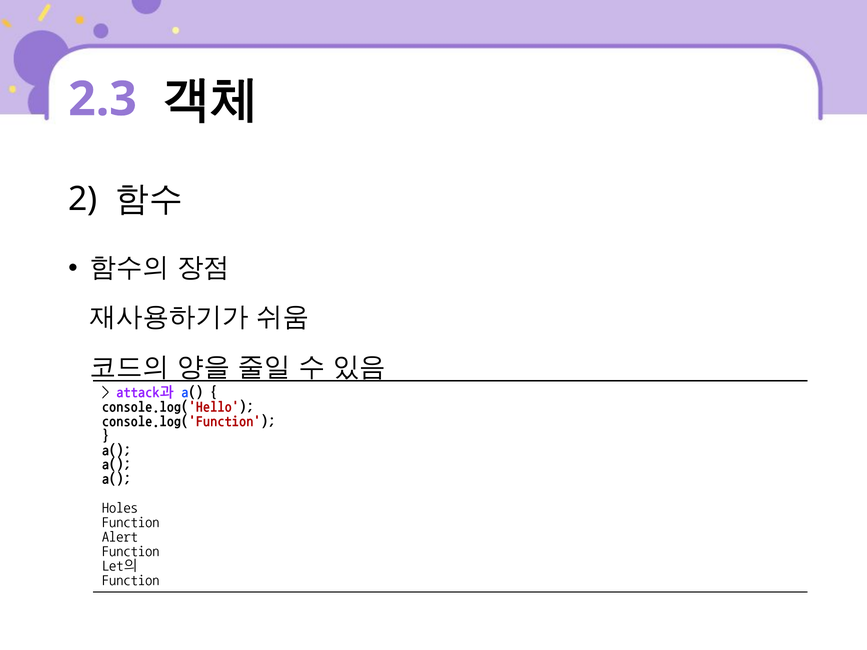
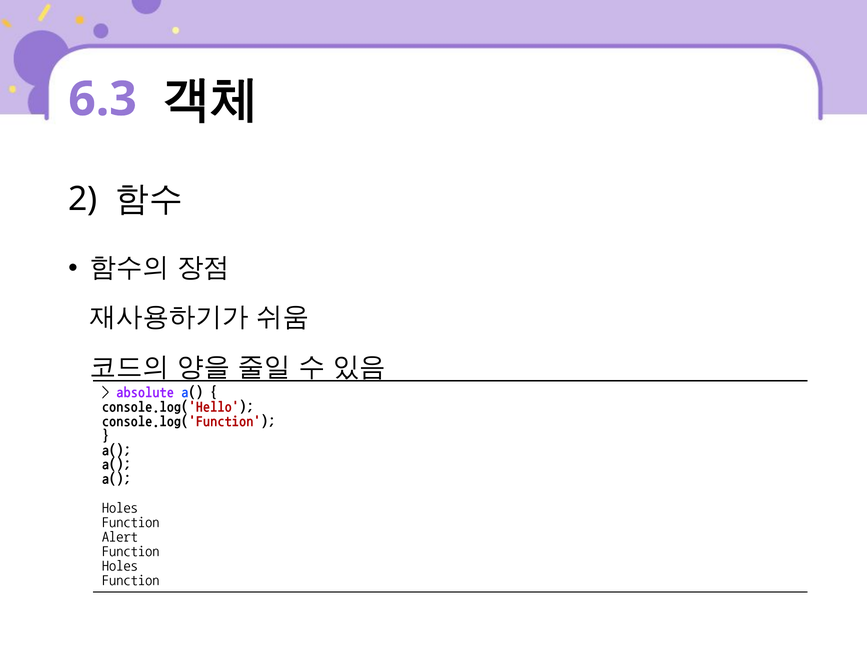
2.3: 2.3 -> 6.3
attack과: attack과 -> absolute
Let의 at (120, 566): Let의 -> Holes
